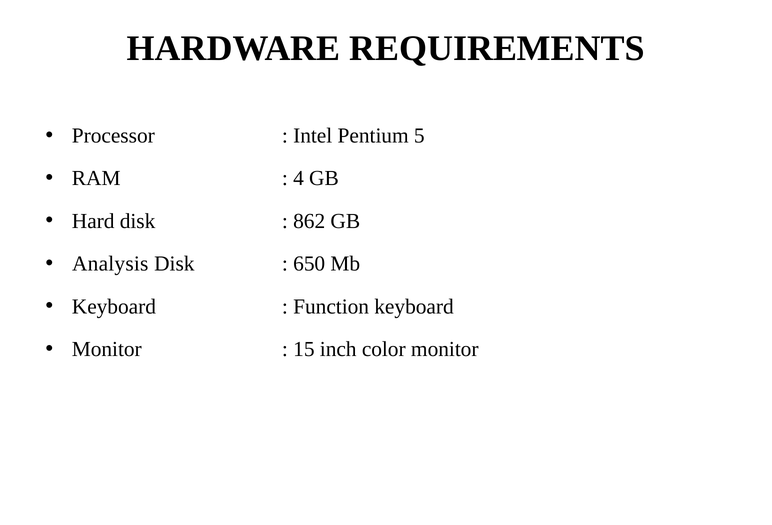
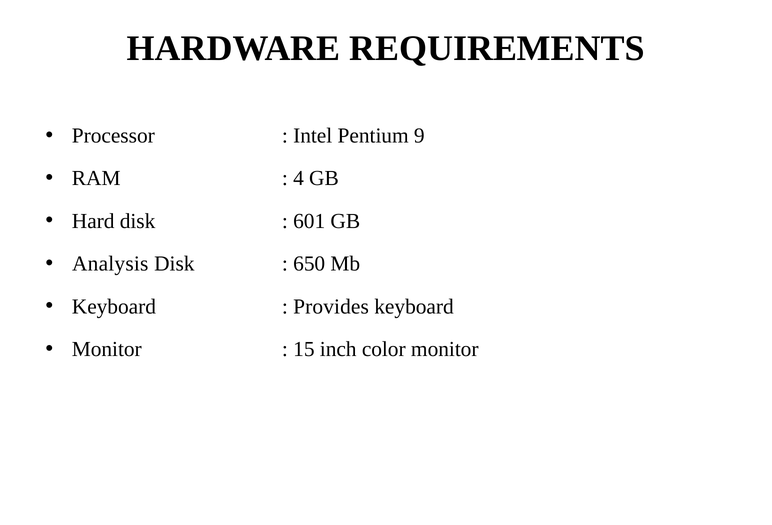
5: 5 -> 9
862: 862 -> 601
Function: Function -> Provides
